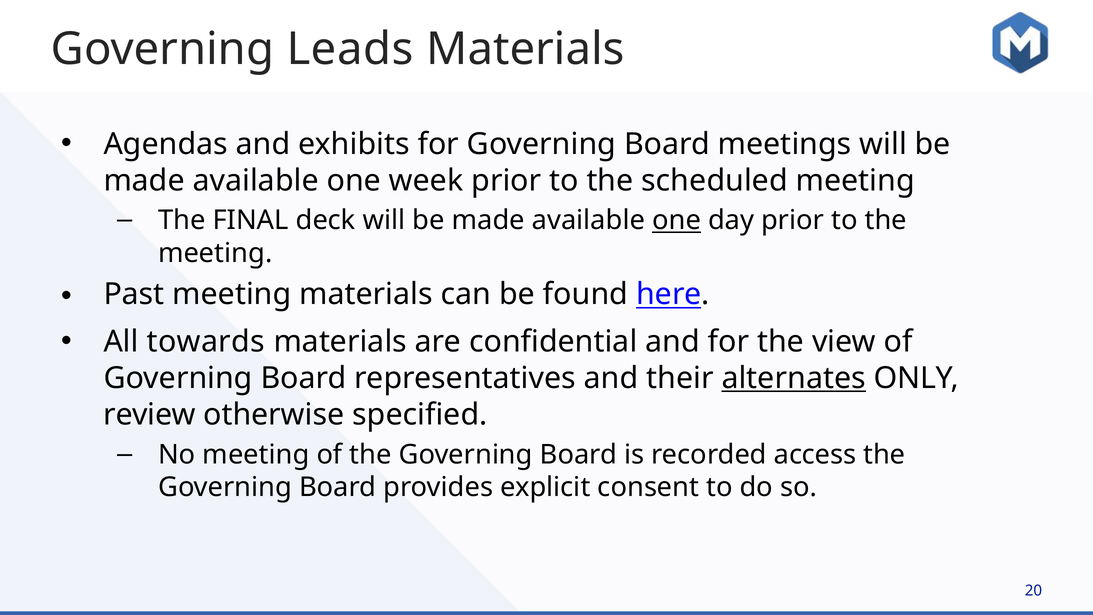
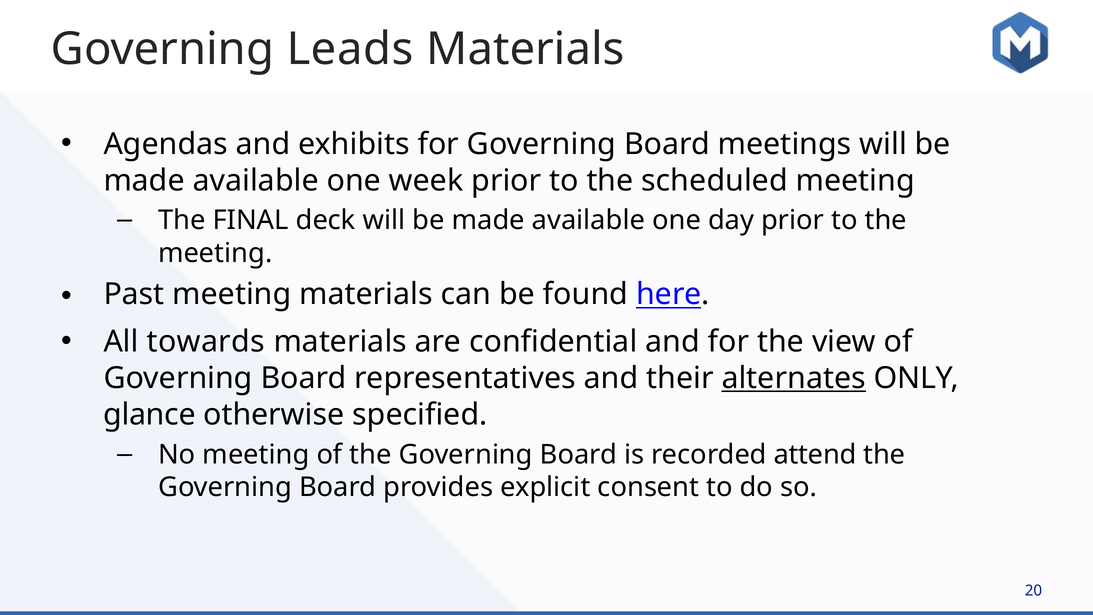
one at (677, 220) underline: present -> none
review: review -> glance
access: access -> attend
